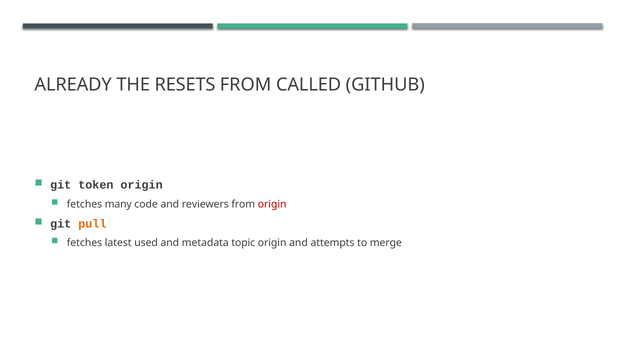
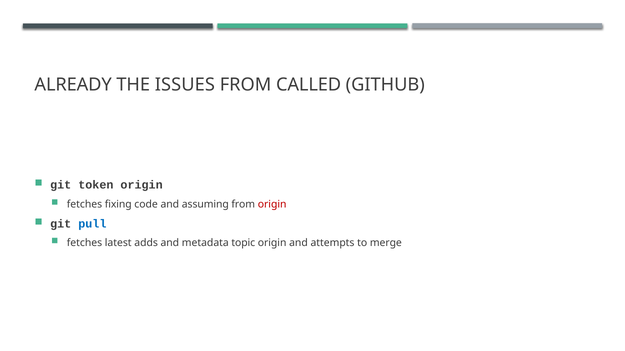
RESETS: RESETS -> ISSUES
many: many -> fixing
reviewers: reviewers -> assuming
pull colour: orange -> blue
used: used -> adds
